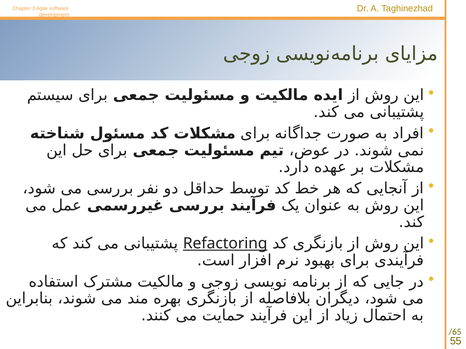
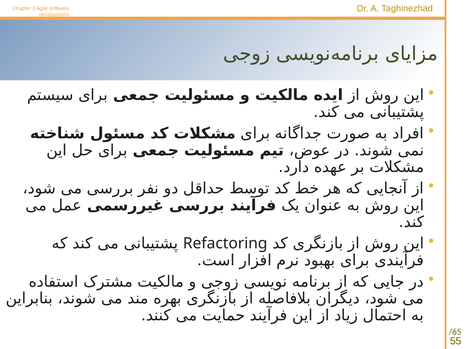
Refactoring underline: present -> none
